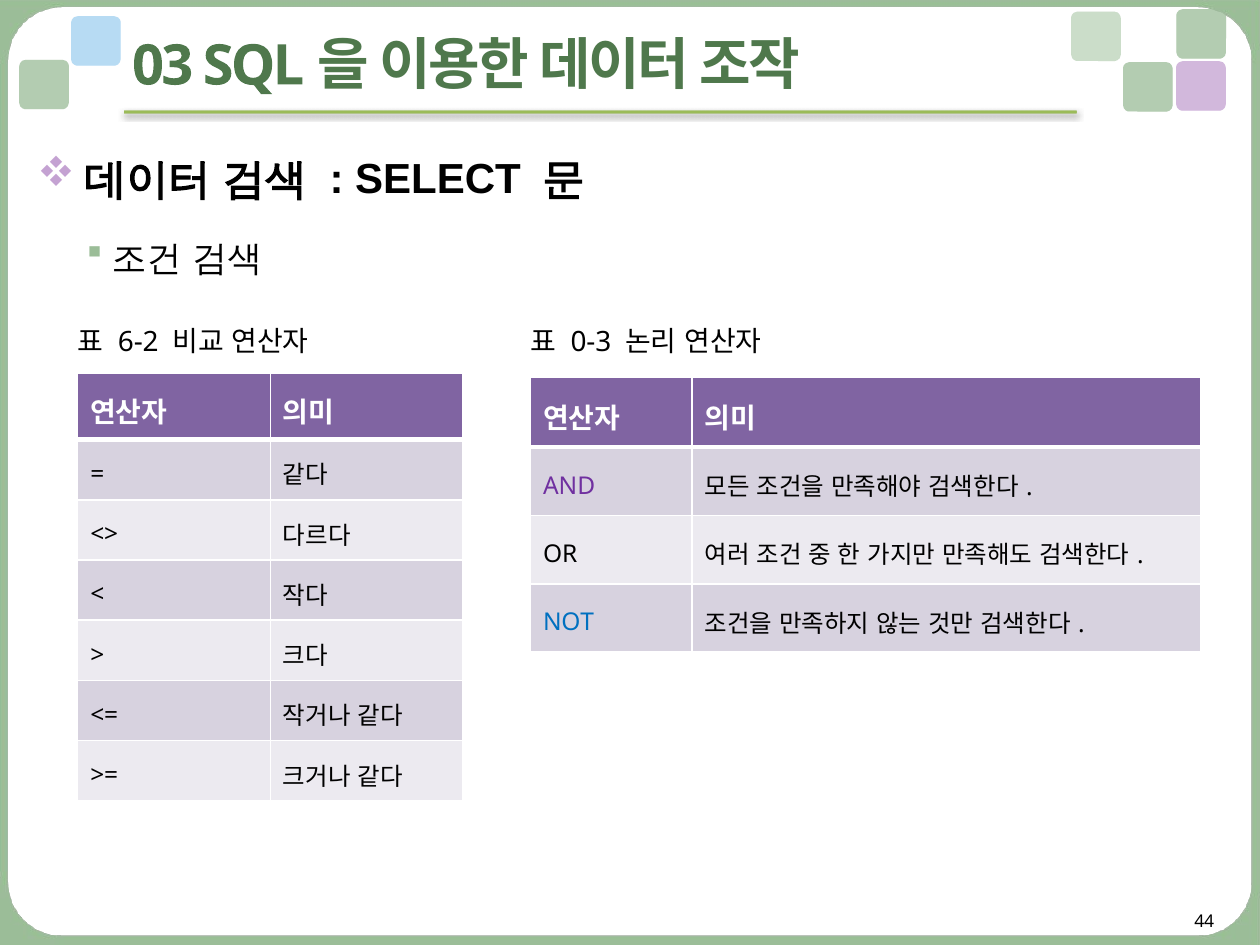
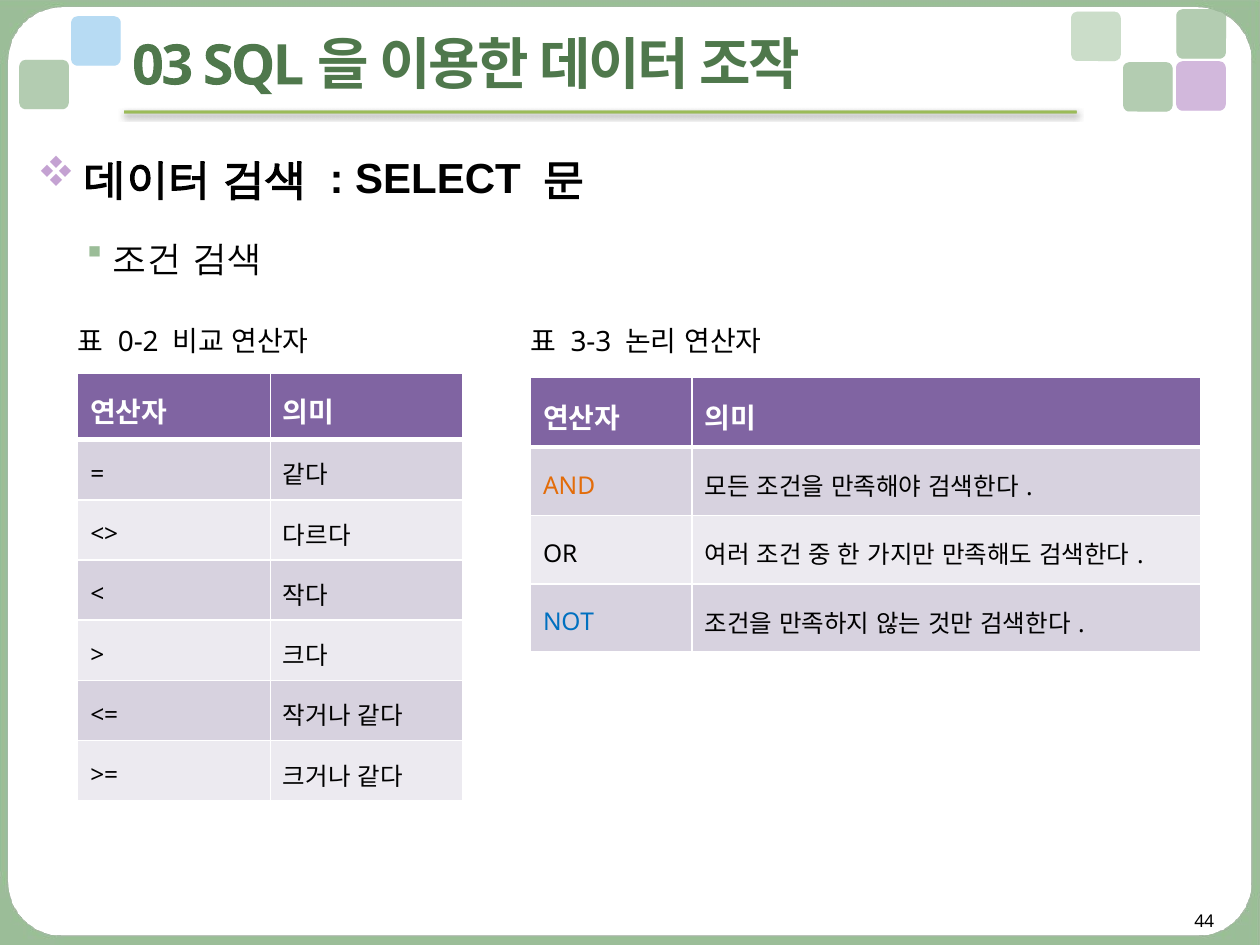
6-2: 6-2 -> 0-2
0-3: 0-3 -> 3-3
AND colour: purple -> orange
